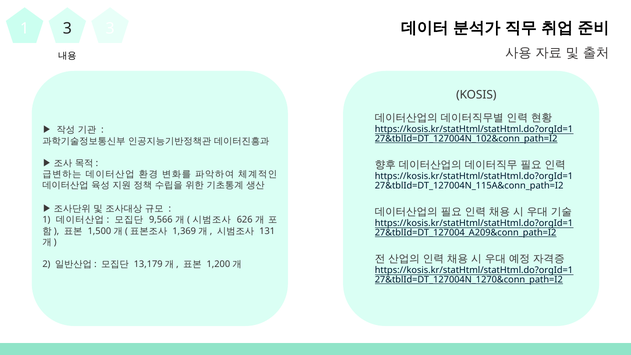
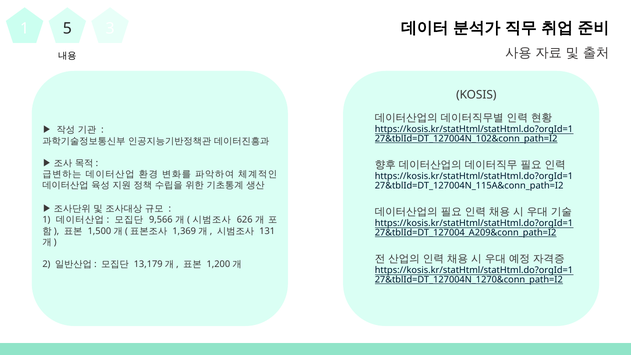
1 3: 3 -> 5
